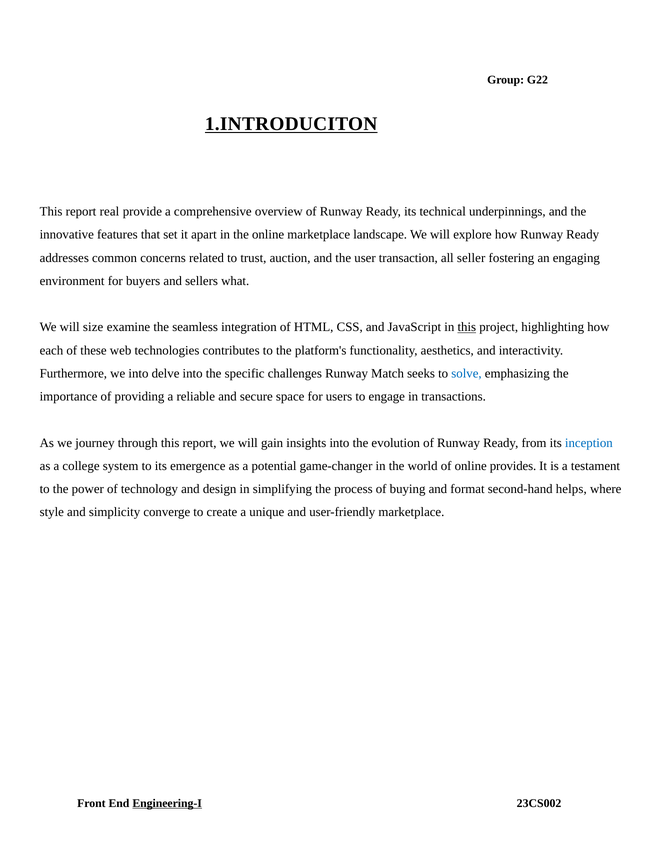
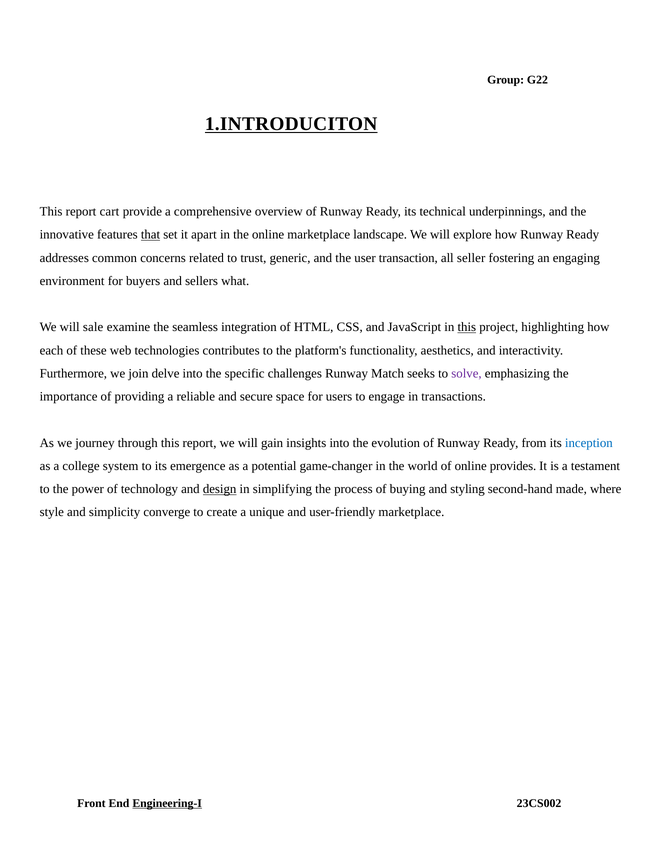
real: real -> cart
that underline: none -> present
auction: auction -> generic
size: size -> sale
we into: into -> join
solve colour: blue -> purple
design underline: none -> present
format: format -> styling
helps: helps -> made
